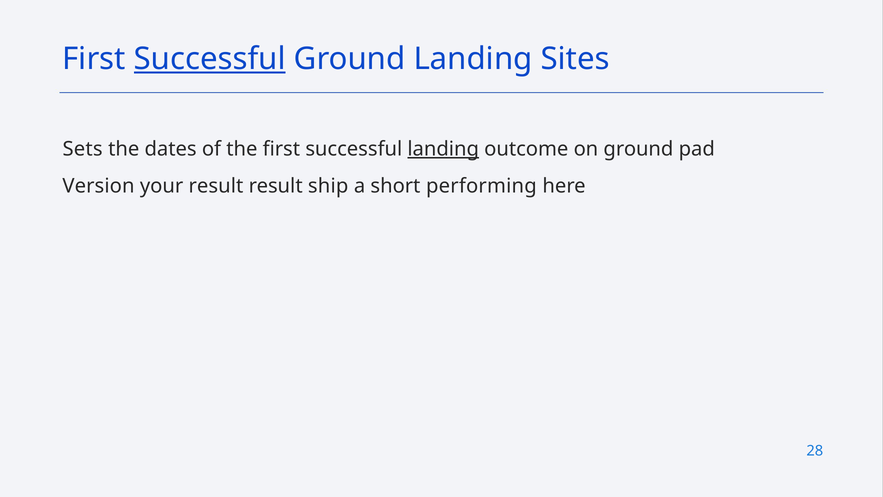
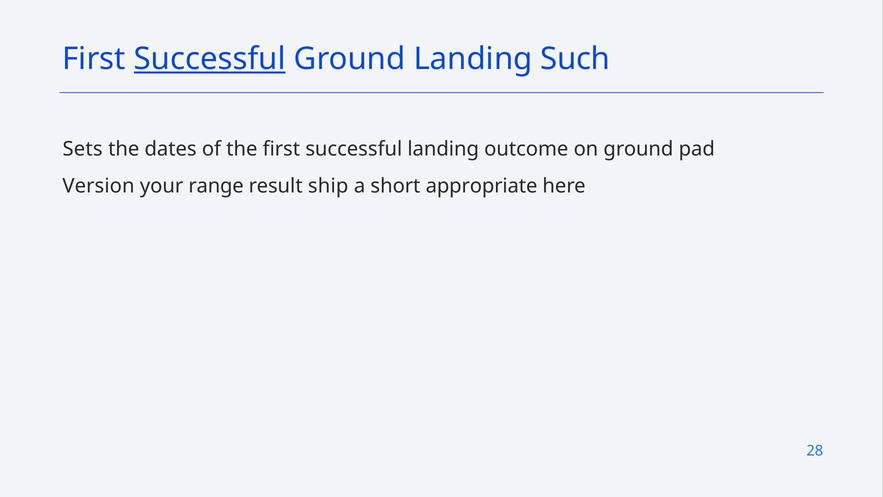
Sites: Sites -> Such
landing at (443, 149) underline: present -> none
your result: result -> range
performing: performing -> appropriate
